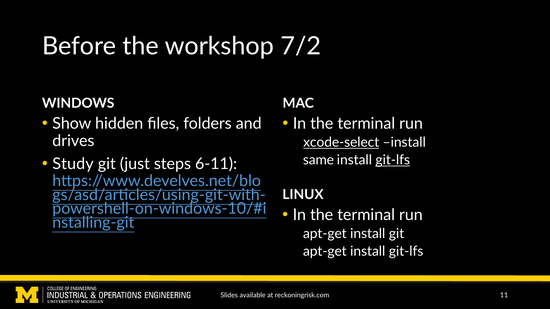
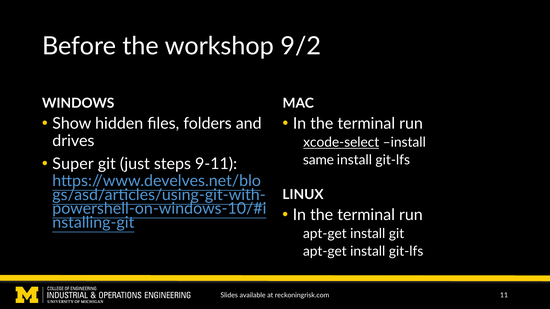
7/2: 7/2 -> 9/2
git-lfs at (393, 160) underline: present -> none
Study: Study -> Super
6-11: 6-11 -> 9-11
